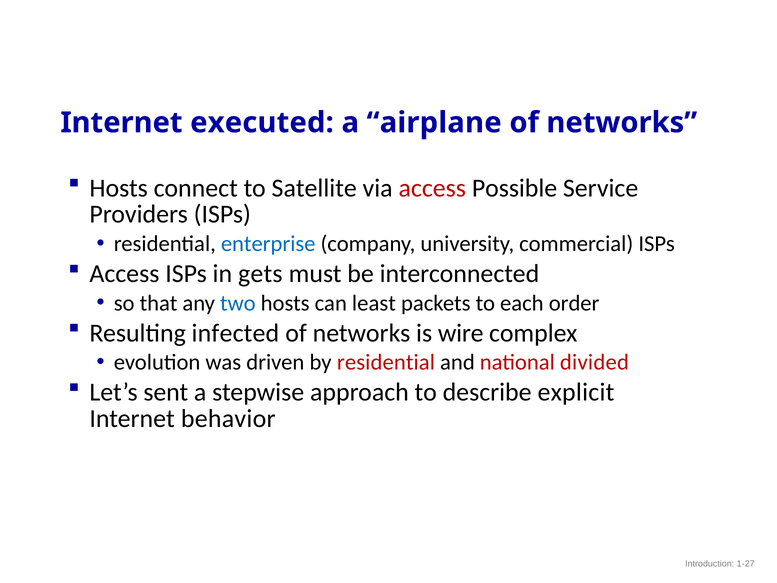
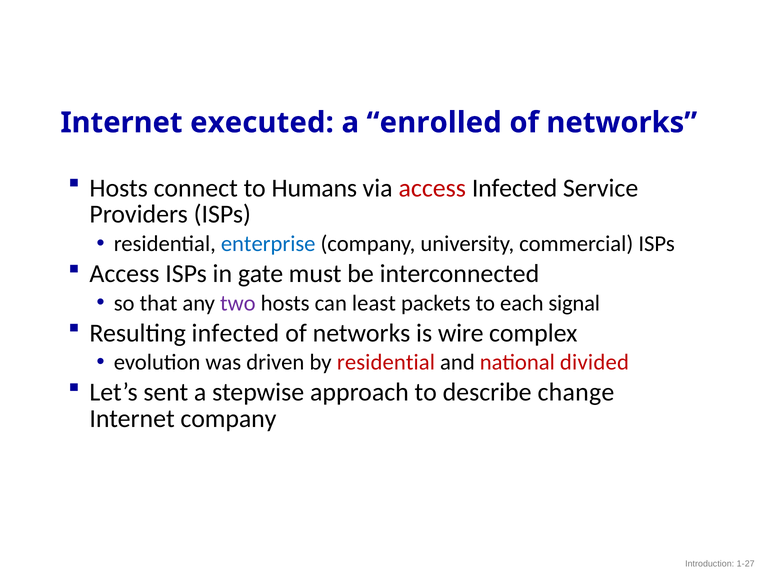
airplane: airplane -> enrolled
Satellite: Satellite -> Humans
access Possible: Possible -> Infected
gets: gets -> gate
two colour: blue -> purple
order: order -> signal
explicit: explicit -> change
Internet behavior: behavior -> company
